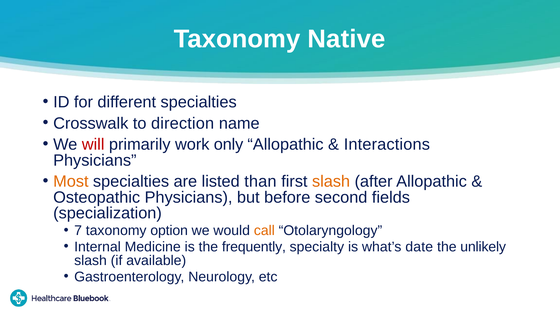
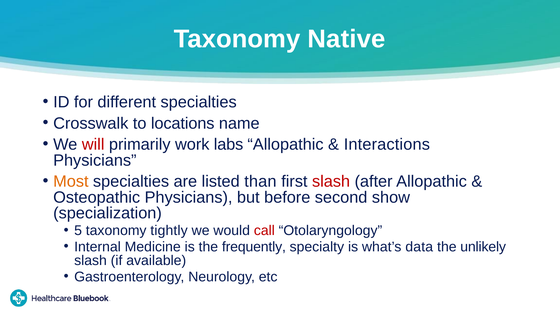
direction: direction -> locations
only: only -> labs
slash at (331, 181) colour: orange -> red
fields: fields -> show
7: 7 -> 5
option: option -> tightly
call colour: orange -> red
date: date -> data
